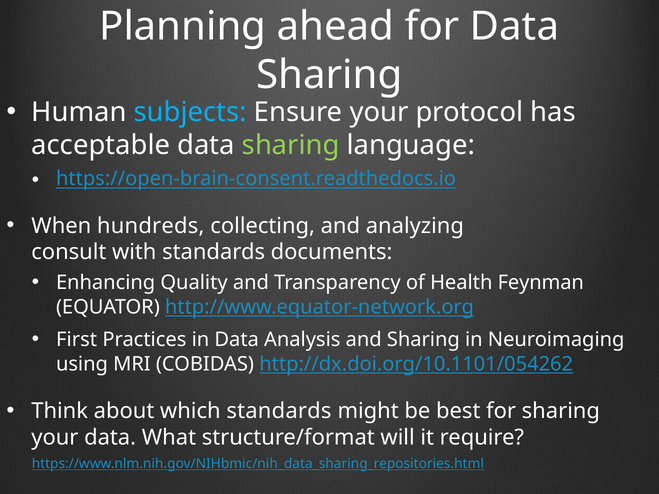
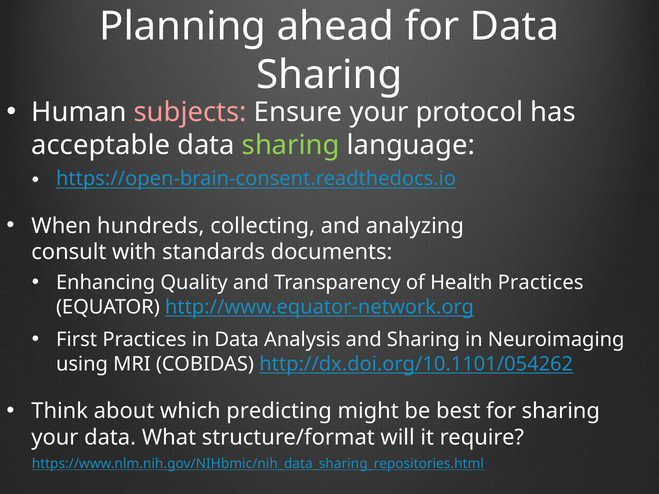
subjects colour: light blue -> pink
Health Feynman: Feynman -> Practices
which standards: standards -> predicting
